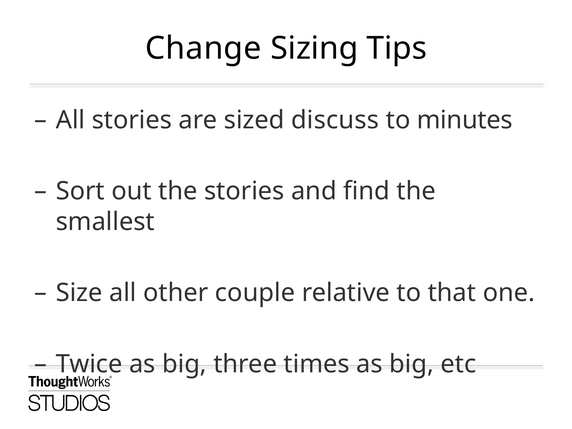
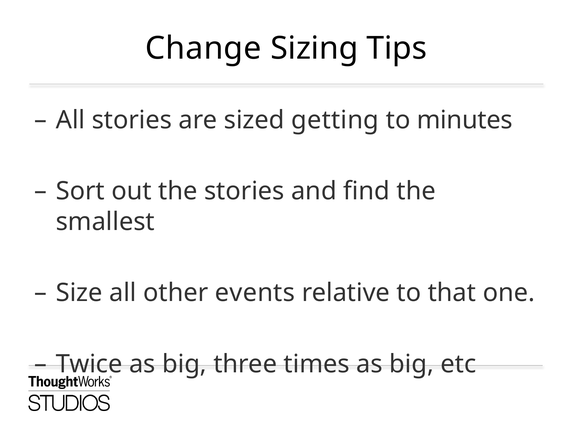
discuss: discuss -> getting
couple: couple -> events
